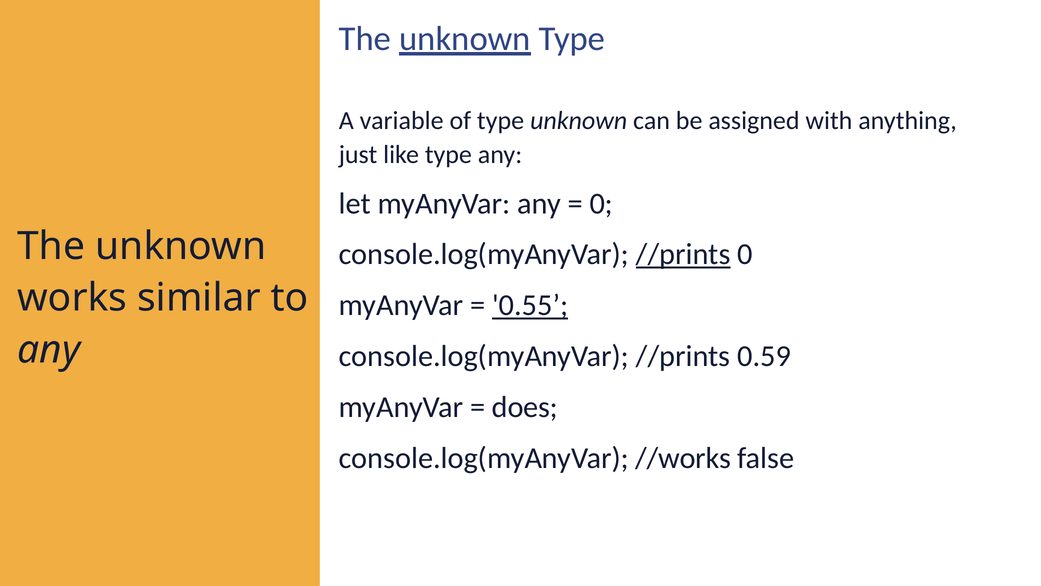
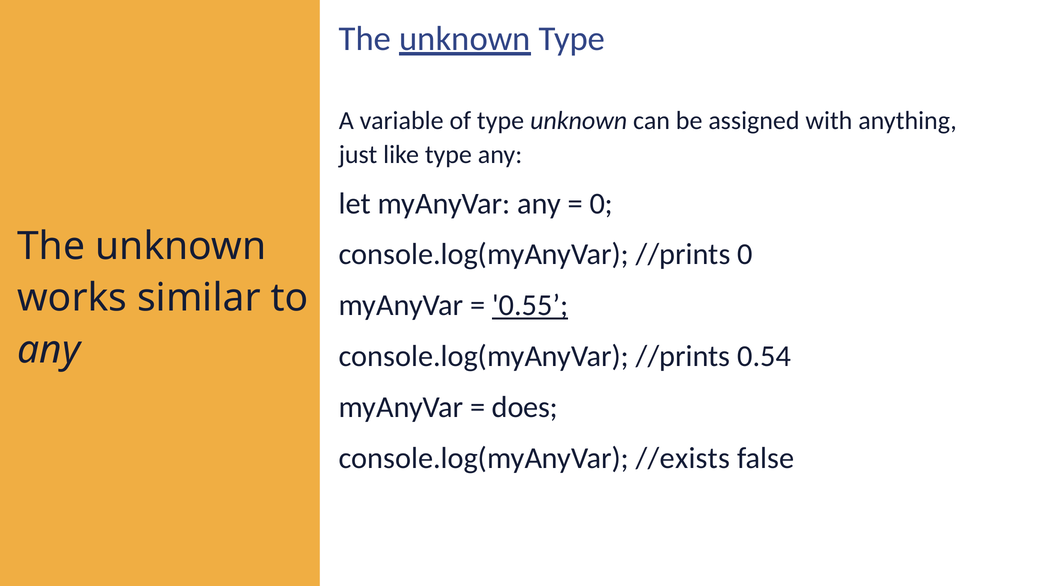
//prints at (683, 254) underline: present -> none
0.59: 0.59 -> 0.54
//works: //works -> //exists
